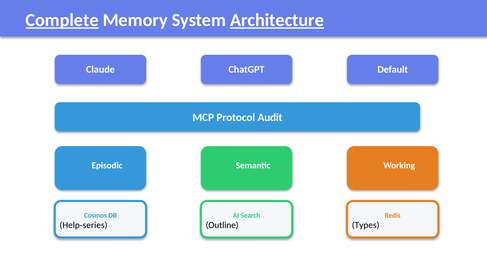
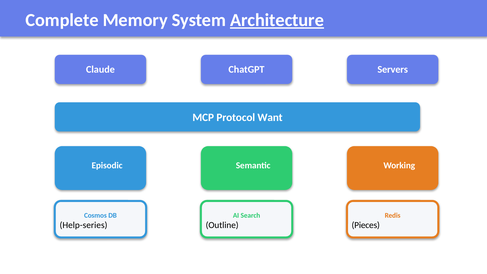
Complete underline: present -> none
Default: Default -> Servers
Audit: Audit -> Want
Types: Types -> Pieces
